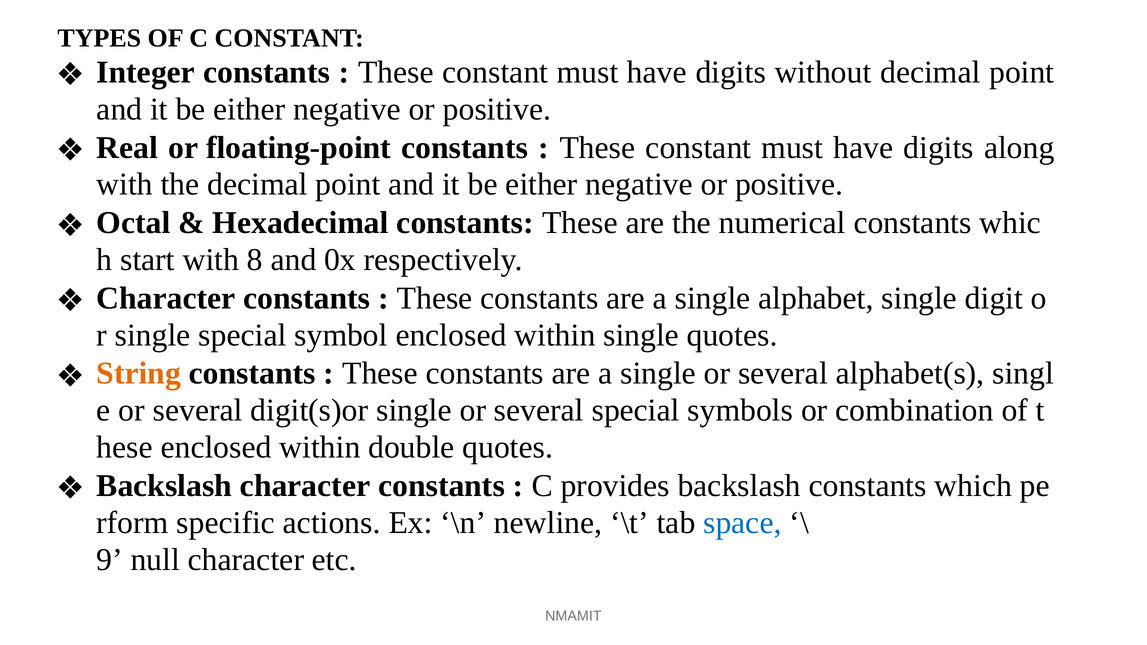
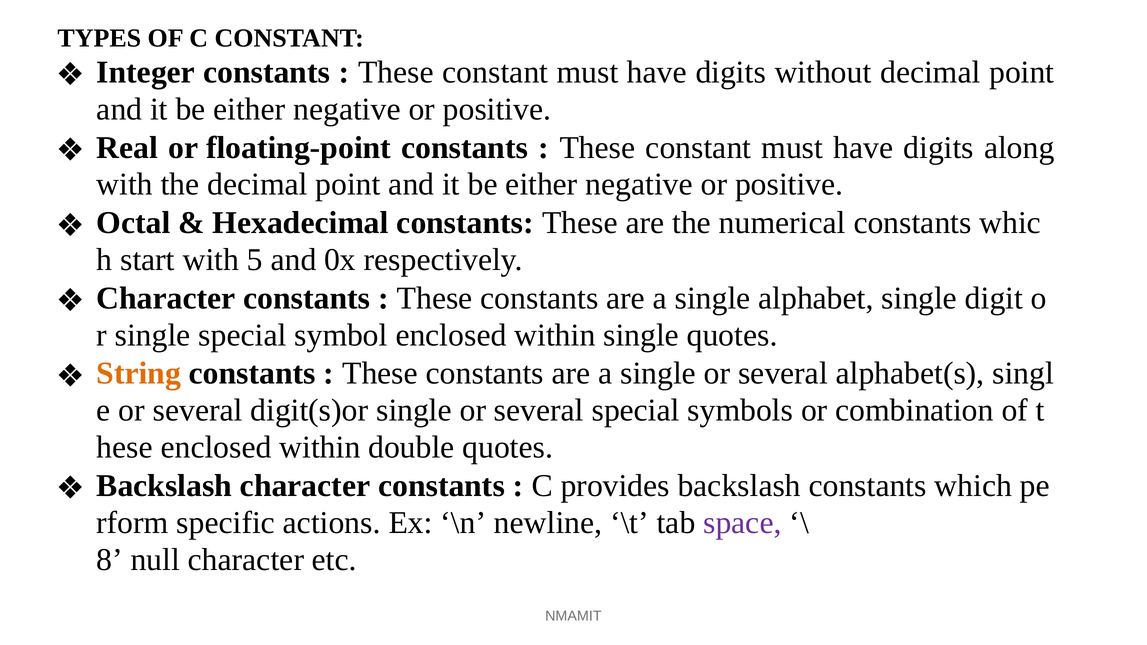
8: 8 -> 5
space colour: blue -> purple
9: 9 -> 8
